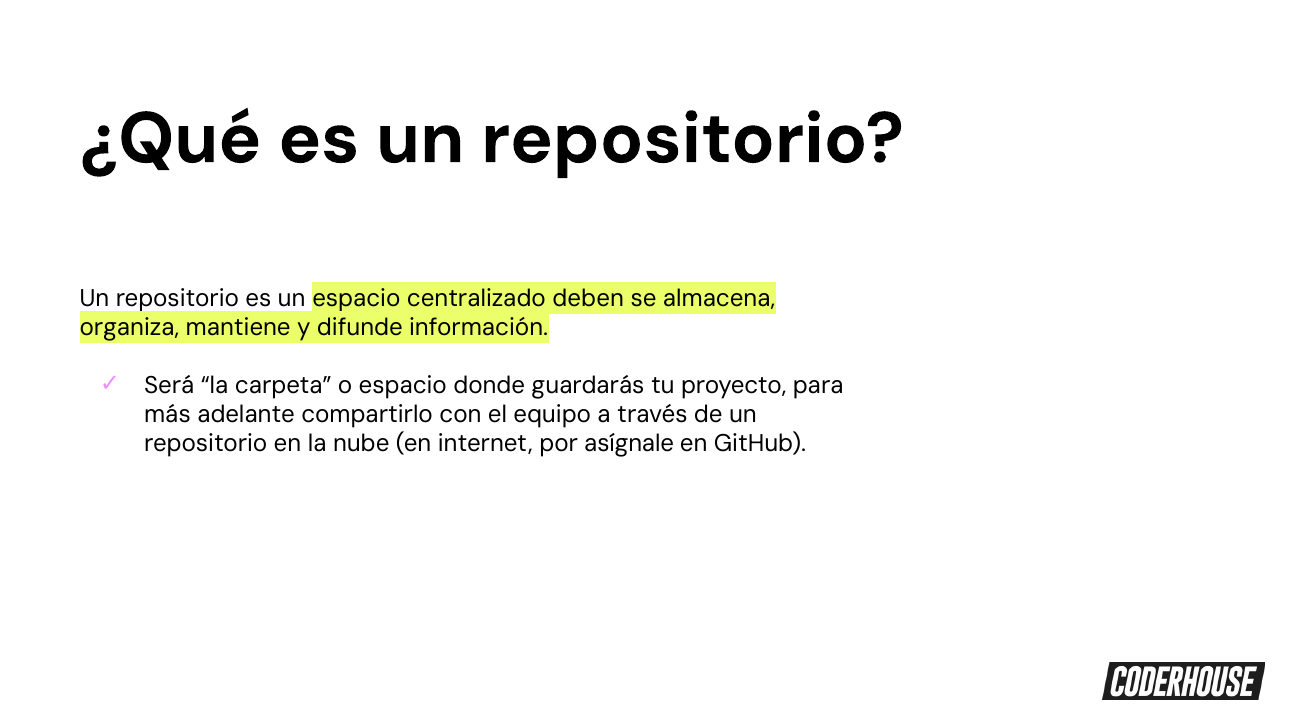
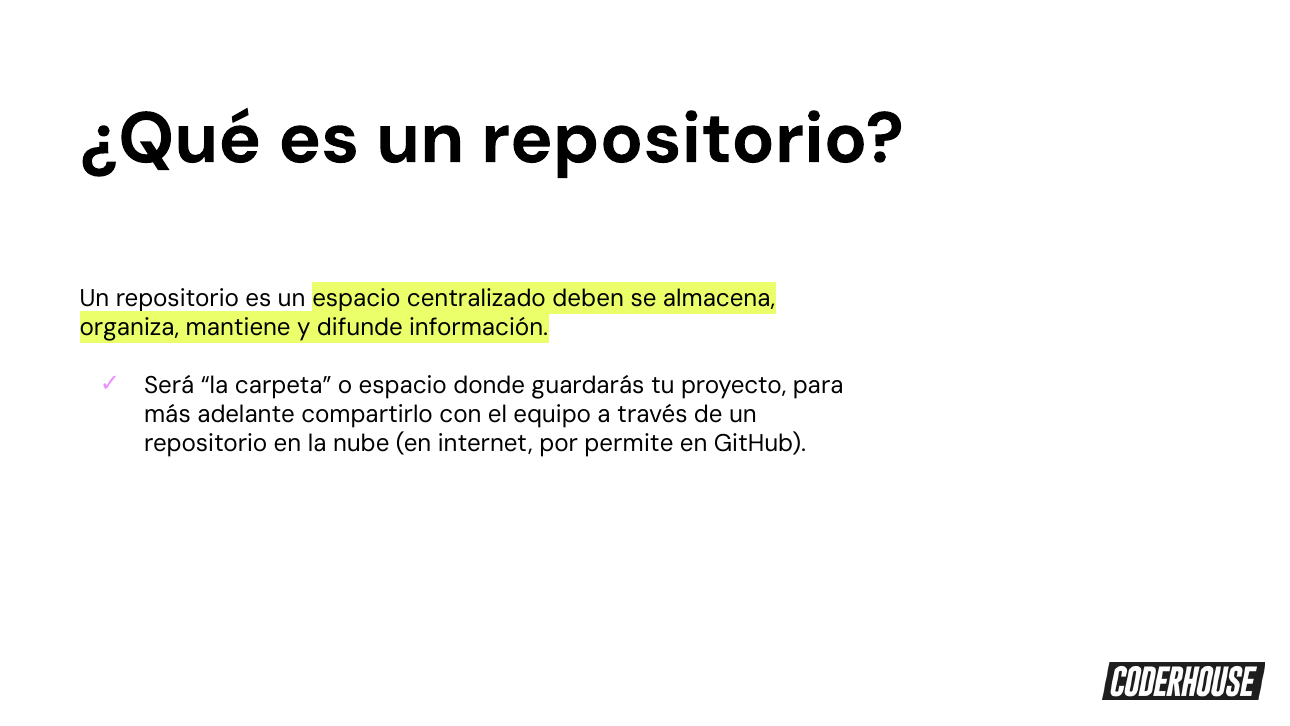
asígnale: asígnale -> permite
